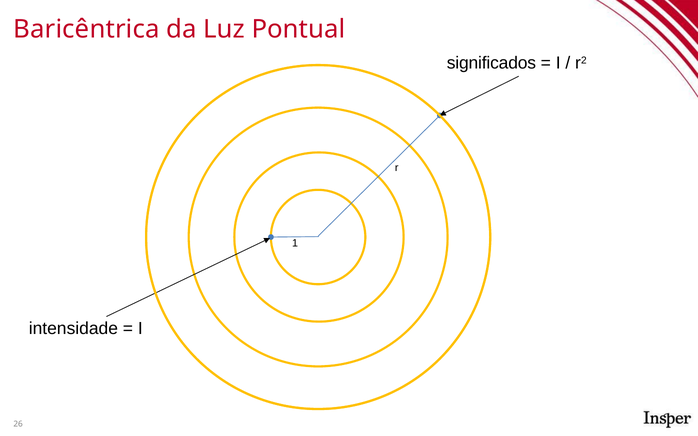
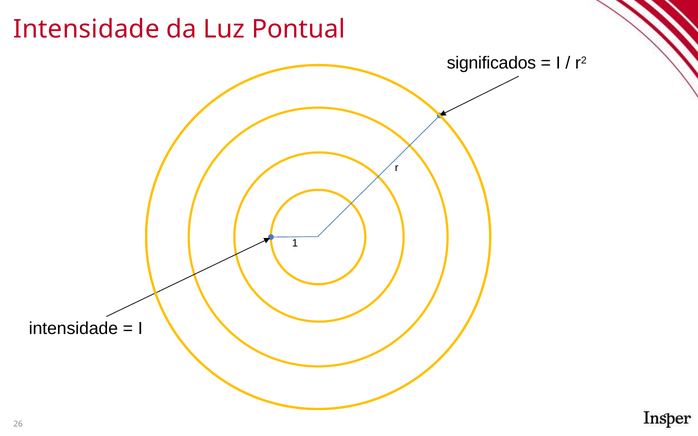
Baricêntrica at (87, 29): Baricêntrica -> Intensidade
